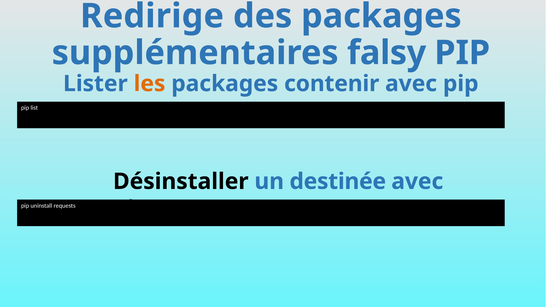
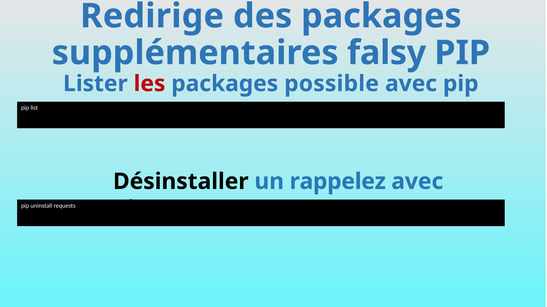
les colour: orange -> red
contenir: contenir -> possible
destinée: destinée -> rappelez
